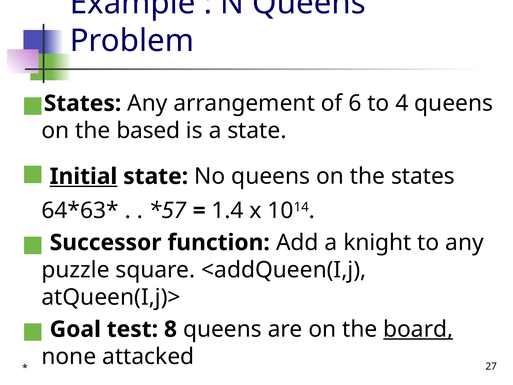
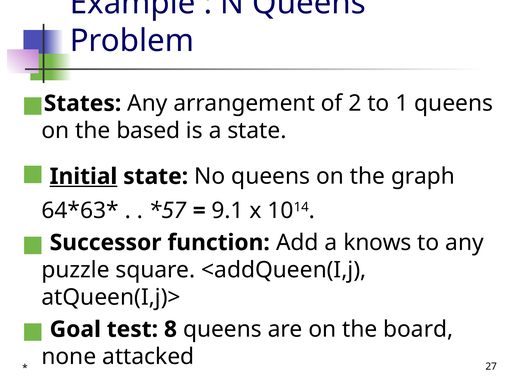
6: 6 -> 2
4: 4 -> 1
the states: states -> graph
1.4: 1.4 -> 9.1
knight: knight -> knows
board underline: present -> none
